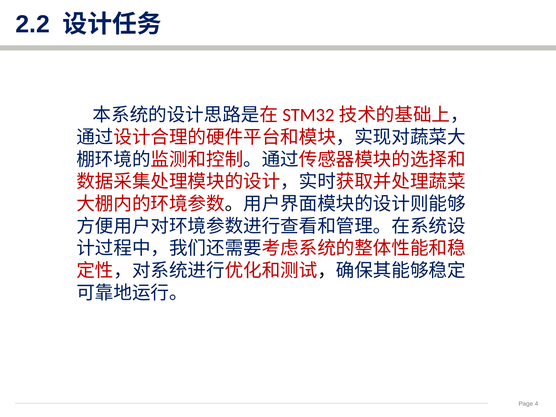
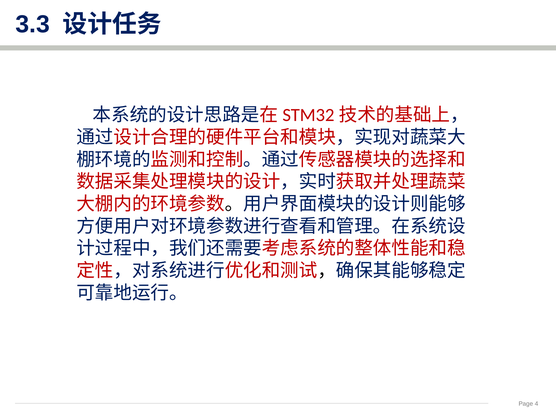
2.2: 2.2 -> 3.3
